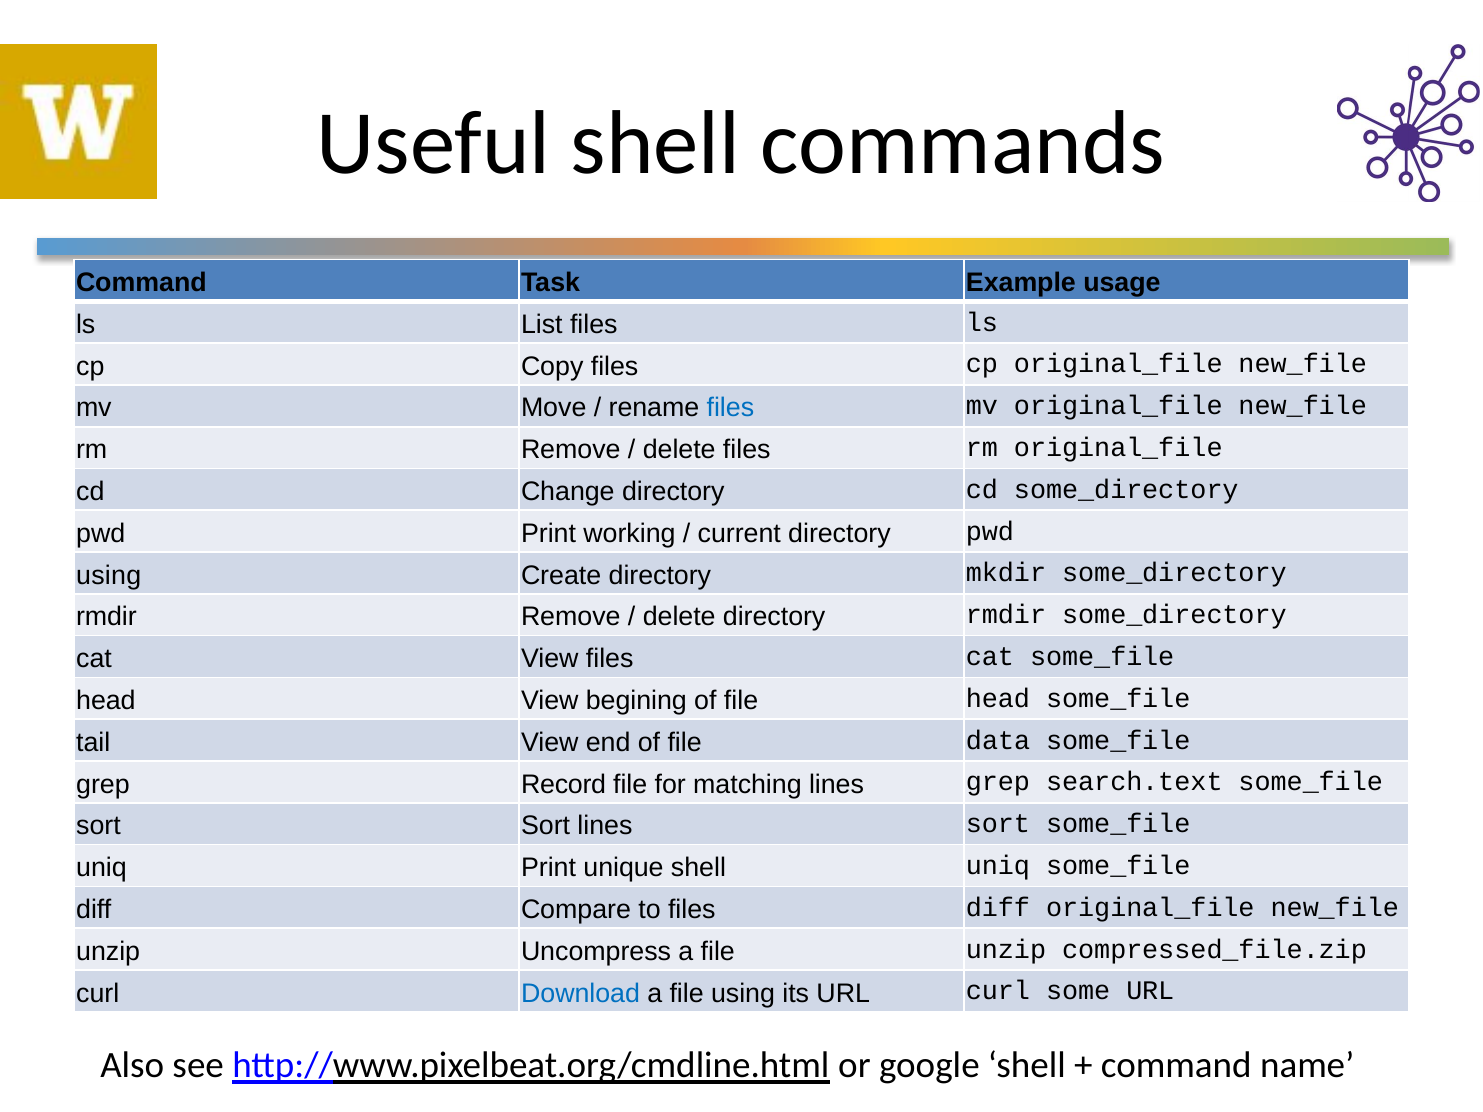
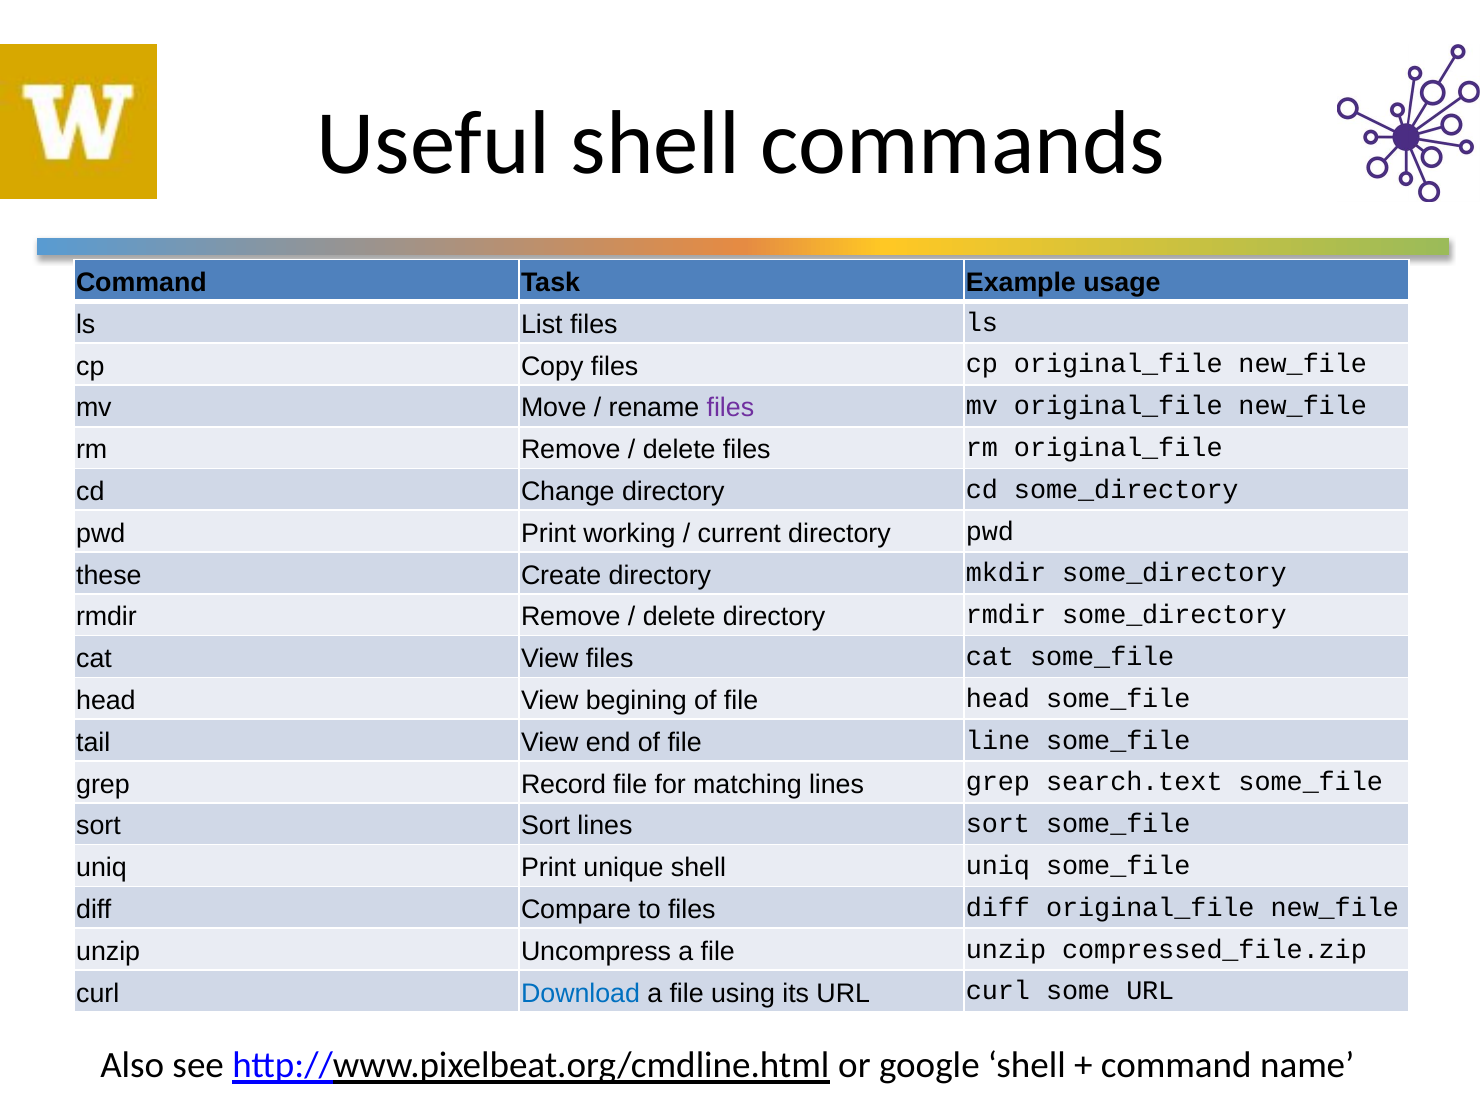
files at (730, 408) colour: blue -> purple
using at (109, 575): using -> these
data: data -> line
